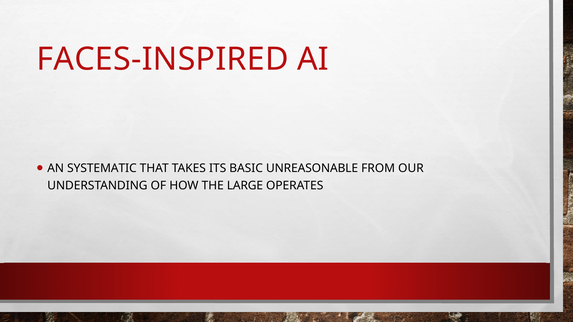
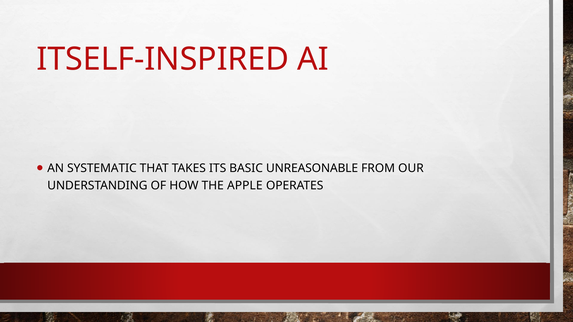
FACES-INSPIRED: FACES-INSPIRED -> ITSELF-INSPIRED
LARGE: LARGE -> APPLE
